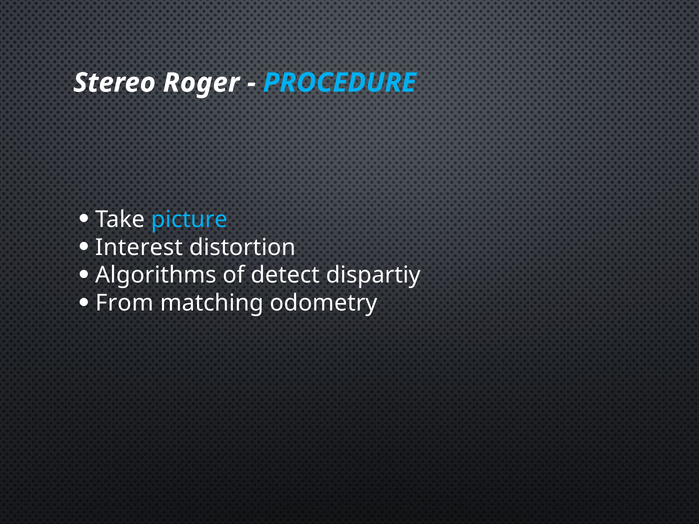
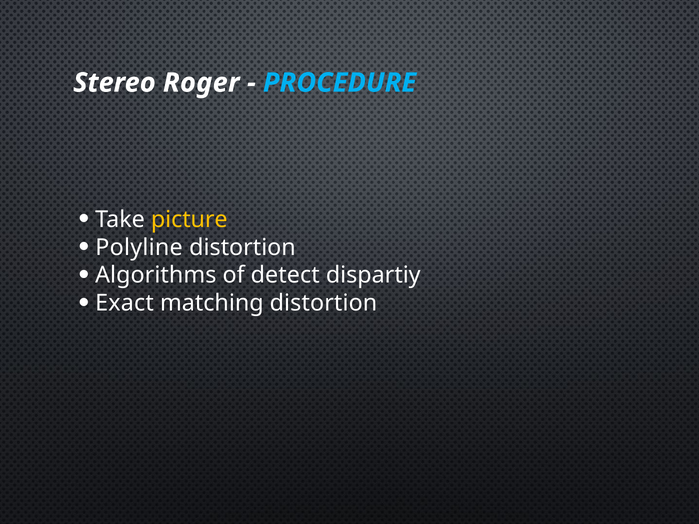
picture colour: light blue -> yellow
Interest: Interest -> Polyline
From: From -> Exact
matching odometry: odometry -> distortion
